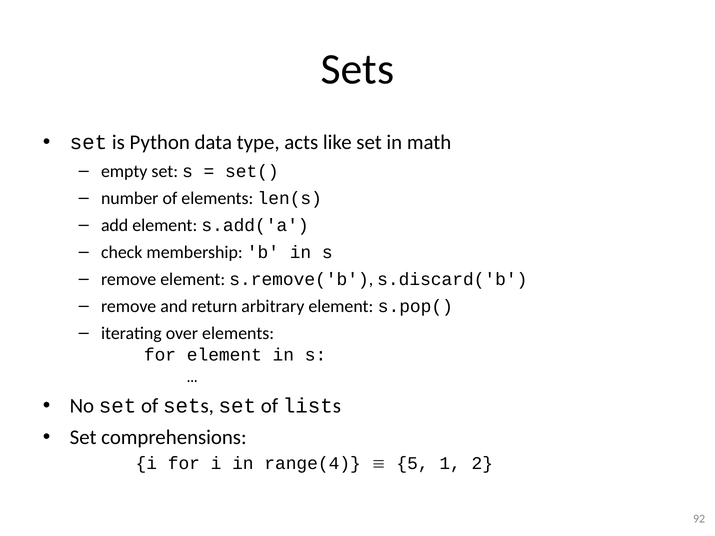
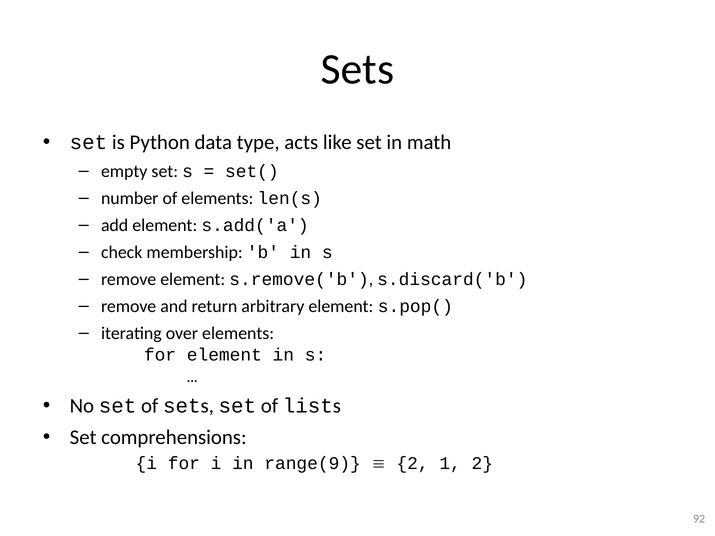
range(4: range(4 -> range(9
5 at (413, 464): 5 -> 2
